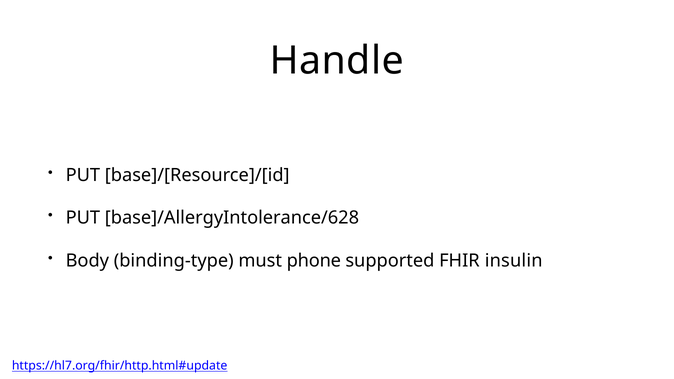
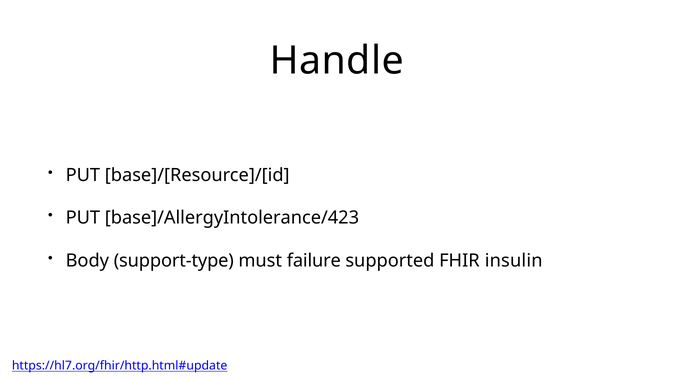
base]/AllergyIntolerance/628: base]/AllergyIntolerance/628 -> base]/AllergyIntolerance/423
binding-type: binding-type -> support-type
phone: phone -> failure
